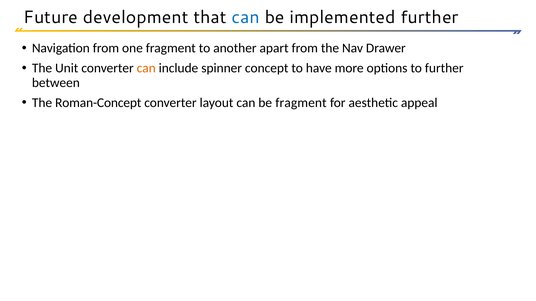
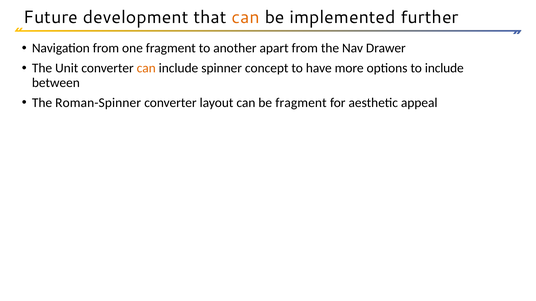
can at (246, 17) colour: blue -> orange
to further: further -> include
Roman-Concept: Roman-Concept -> Roman-Spinner
